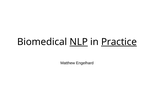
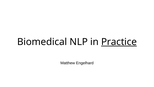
NLP underline: present -> none
